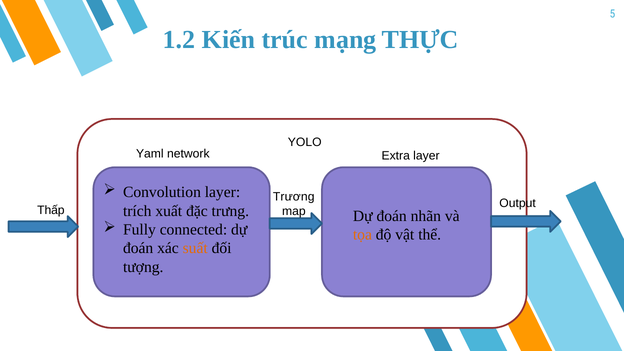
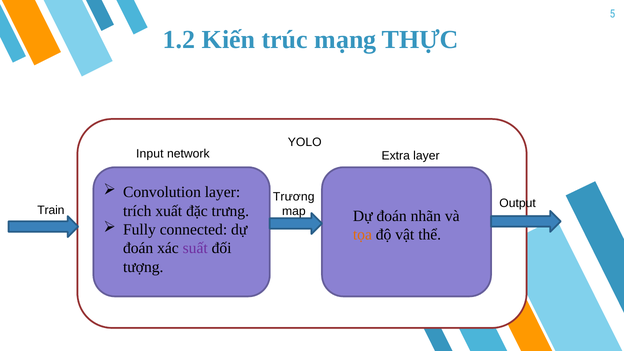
Yaml: Yaml -> Input
Thấp: Thấp -> Train
suất colour: orange -> purple
